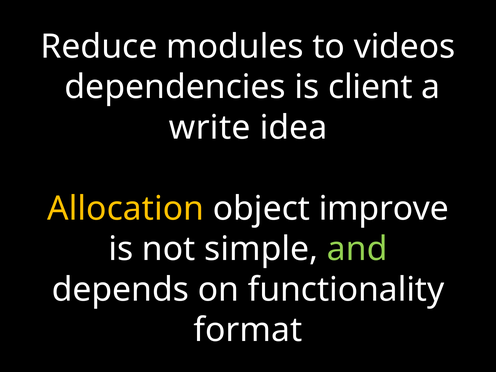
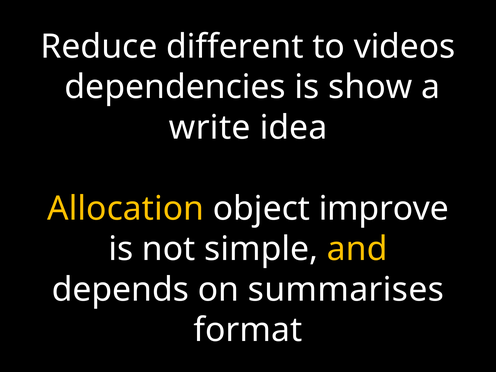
modules: modules -> different
client: client -> show
and colour: light green -> yellow
functionality: functionality -> summarises
